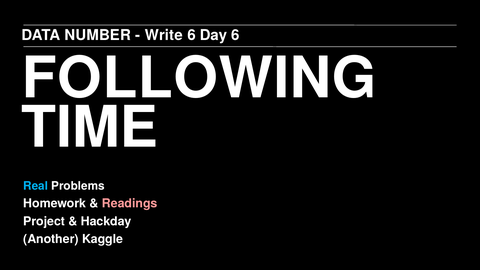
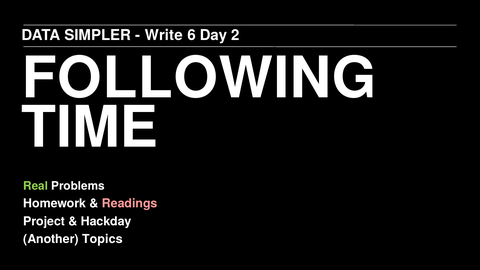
NUMBER: NUMBER -> SIMPLER
Day 6: 6 -> 2
Real colour: light blue -> light green
Kaggle: Kaggle -> Topics
